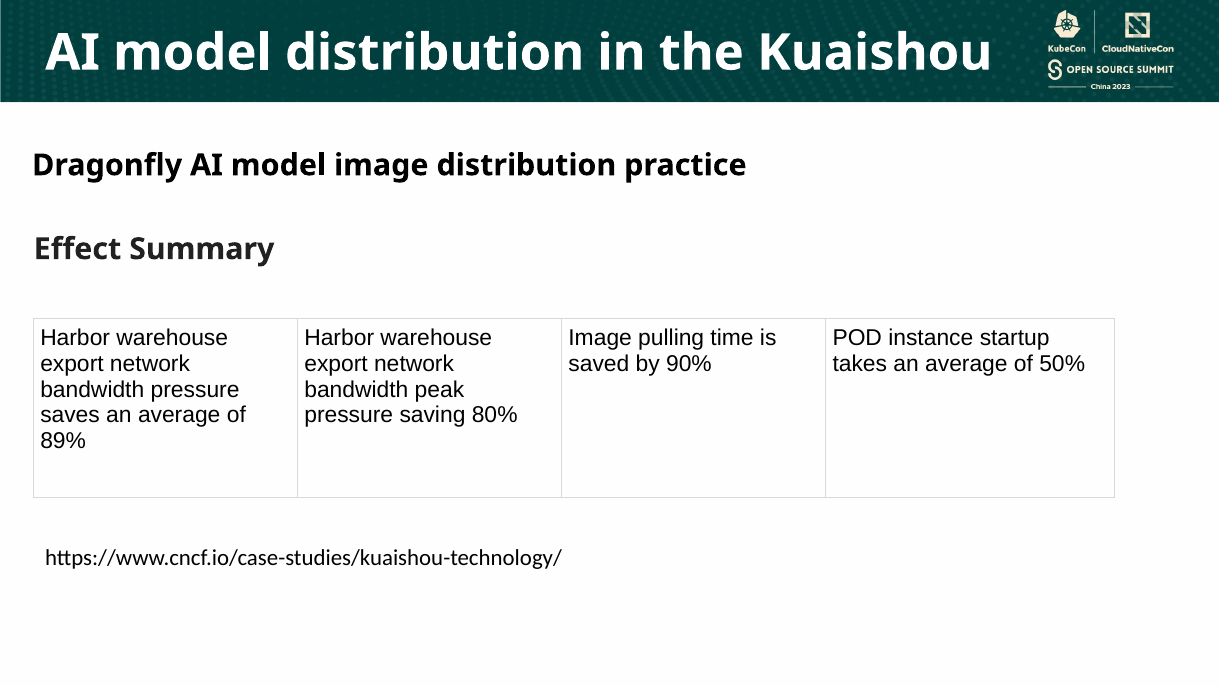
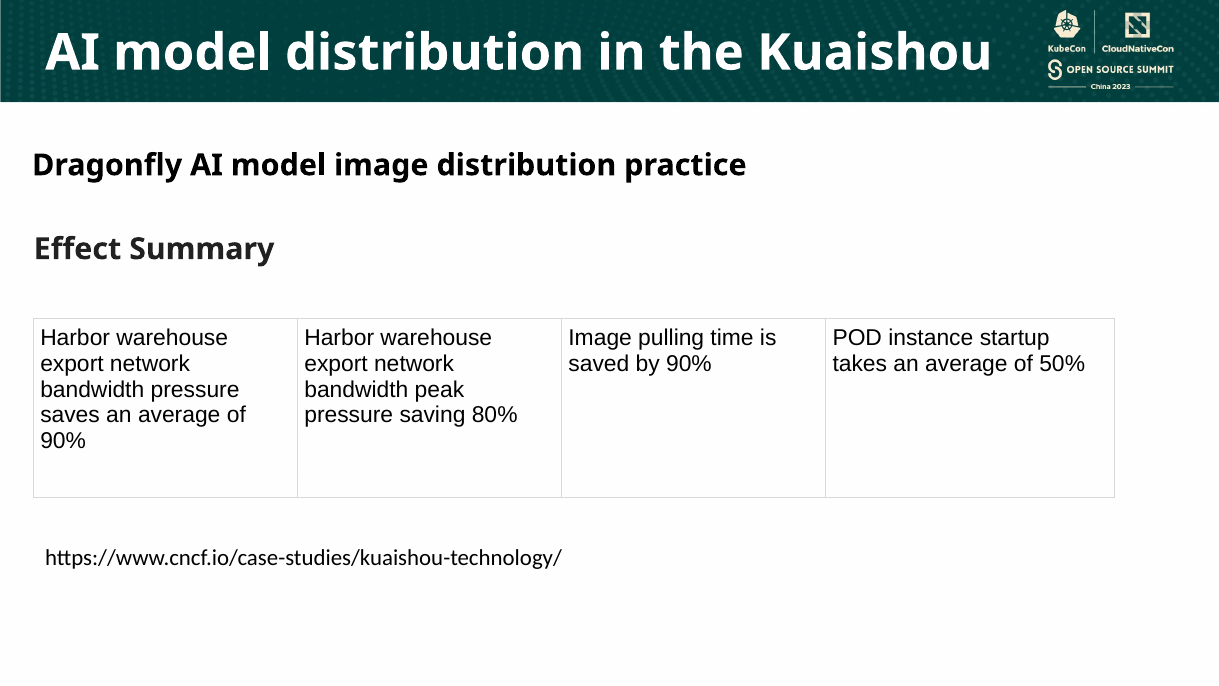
89% at (63, 441): 89% -> 90%
